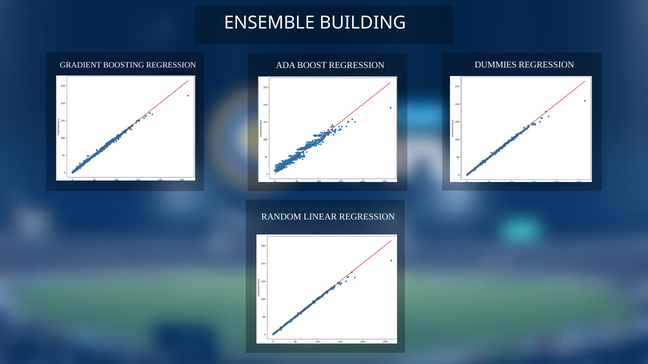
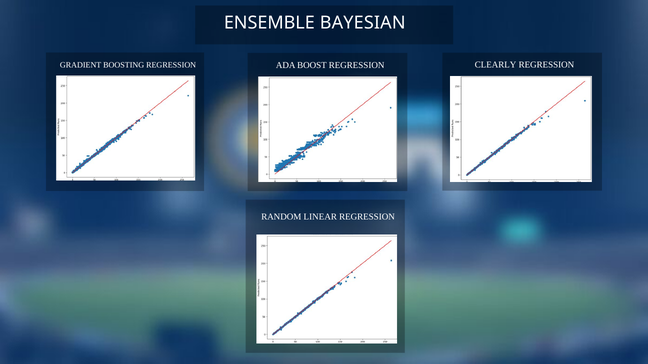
BUILDING: BUILDING -> BAYESIAN
DUMMIES: DUMMIES -> CLEARLY
